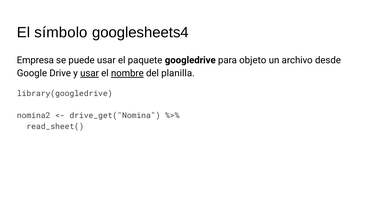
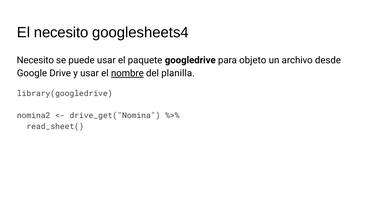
El símbolo: símbolo -> necesito
Empresa at (35, 60): Empresa -> Necesito
usar at (90, 73) underline: present -> none
